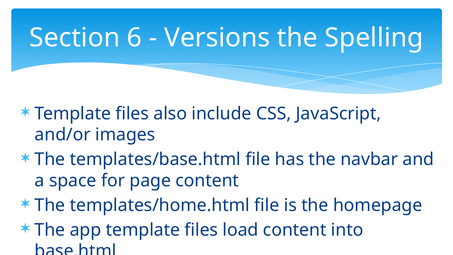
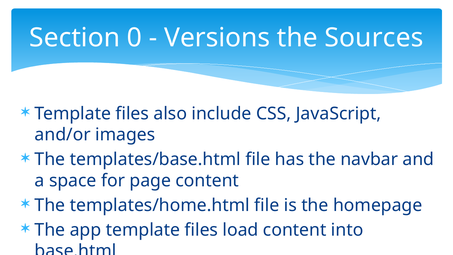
6: 6 -> 0
Spelling: Spelling -> Sources
